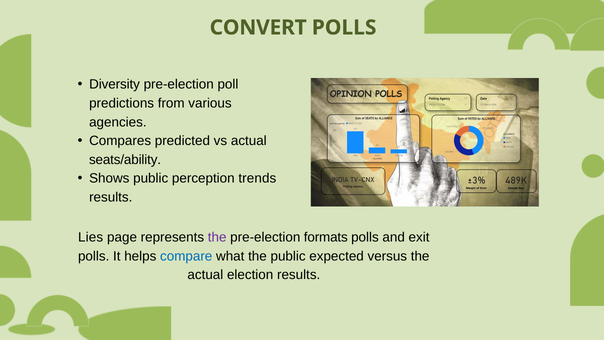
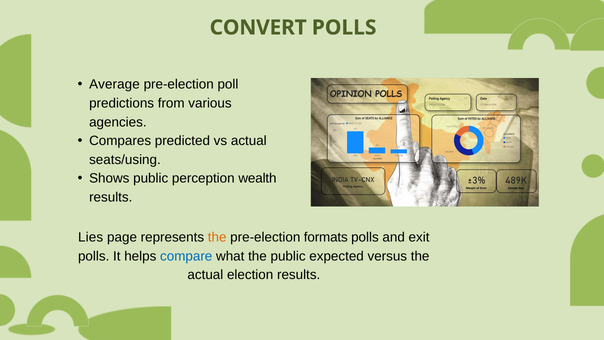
Diversity: Diversity -> Average
seats/ability: seats/ability -> seats/using
trends: trends -> wealth
the at (217, 237) colour: purple -> orange
